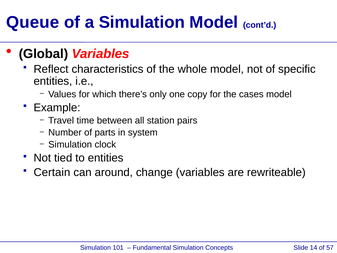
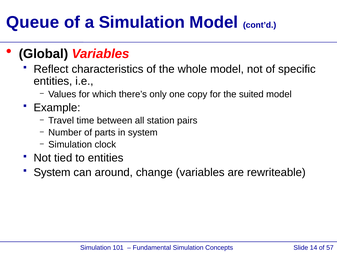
cases: cases -> suited
Certain at (52, 172): Certain -> System
